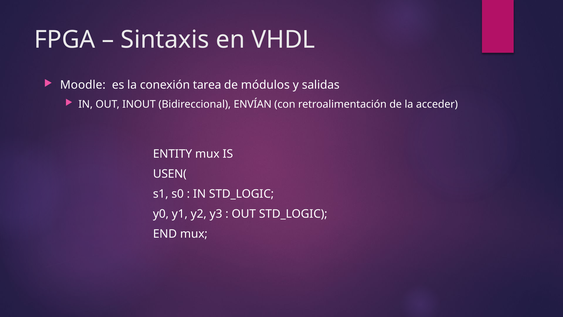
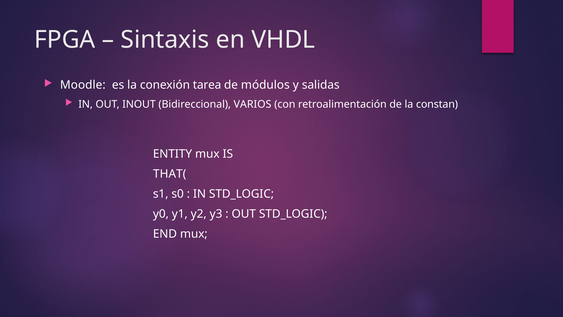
ENVÍAN: ENVÍAN -> VARIOS
acceder: acceder -> constan
USEN(: USEN( -> THAT(
